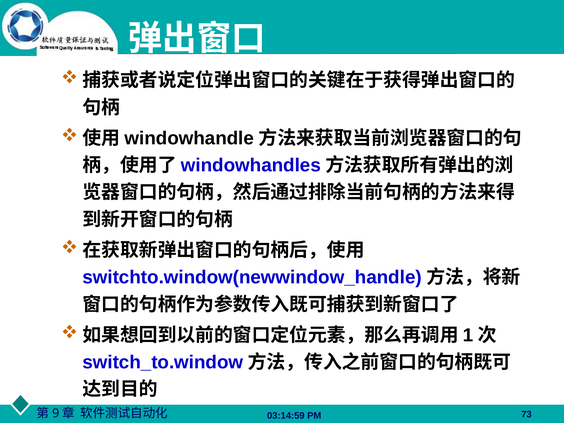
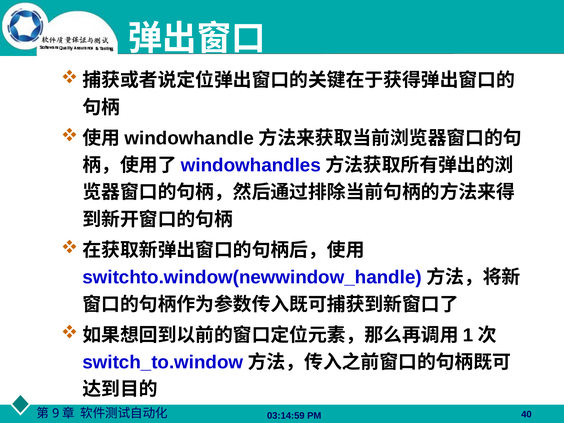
73: 73 -> 40
